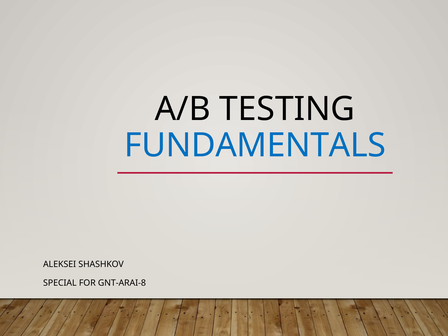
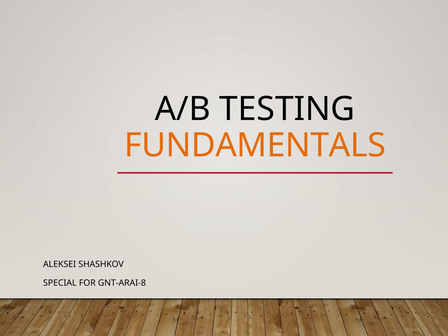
FUNDAMENTALS colour: blue -> orange
